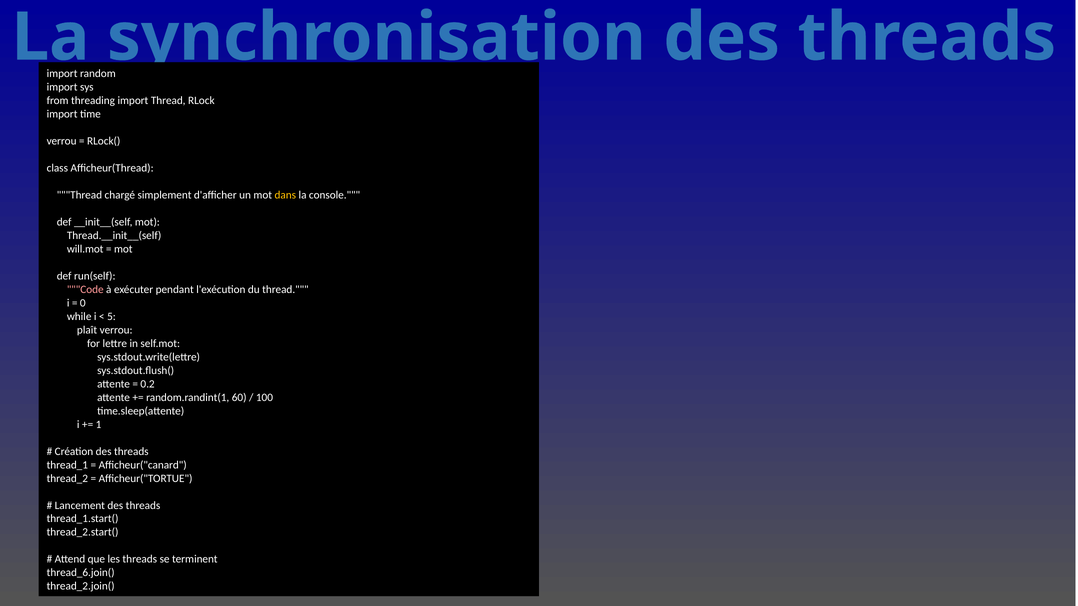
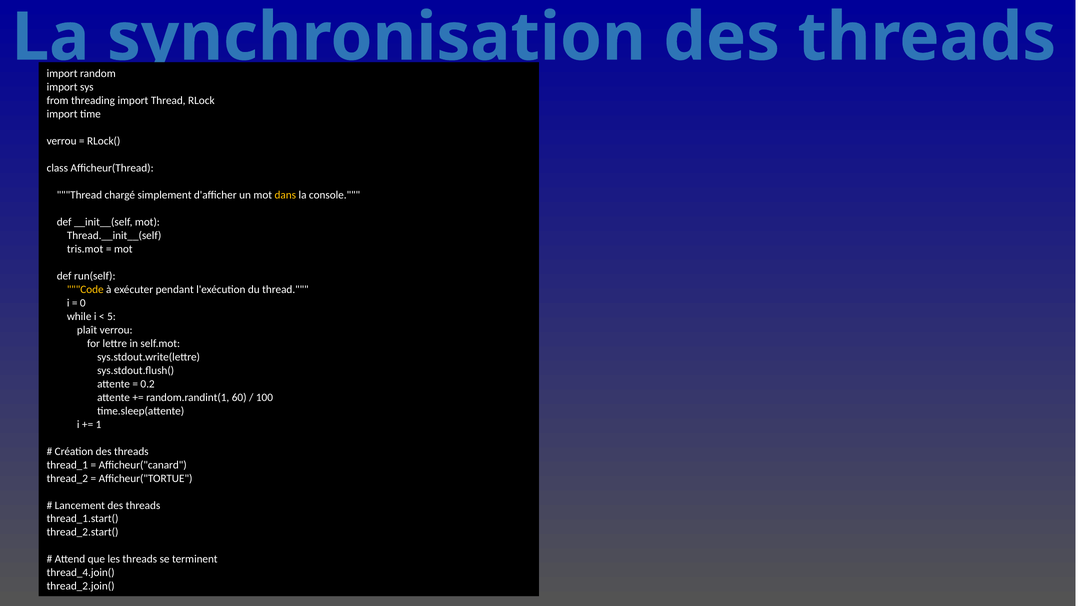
will.mot: will.mot -> tris.mot
Code colour: pink -> yellow
thread_6.join(: thread_6.join( -> thread_4.join(
